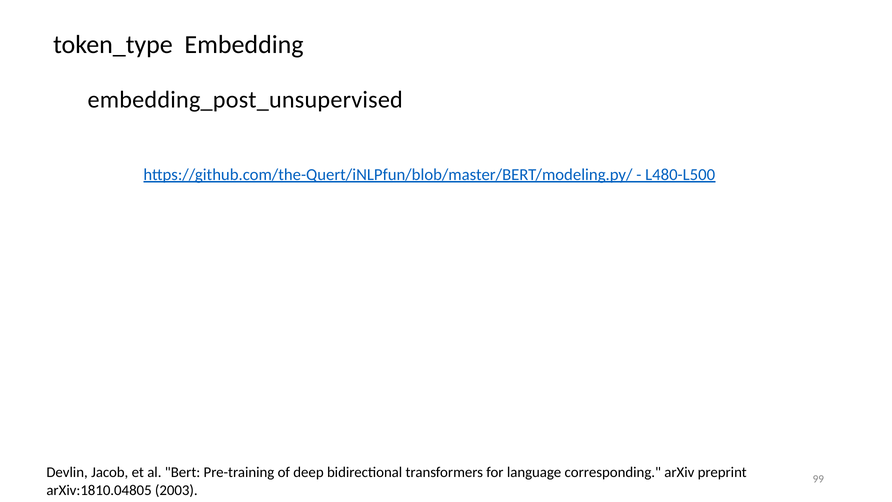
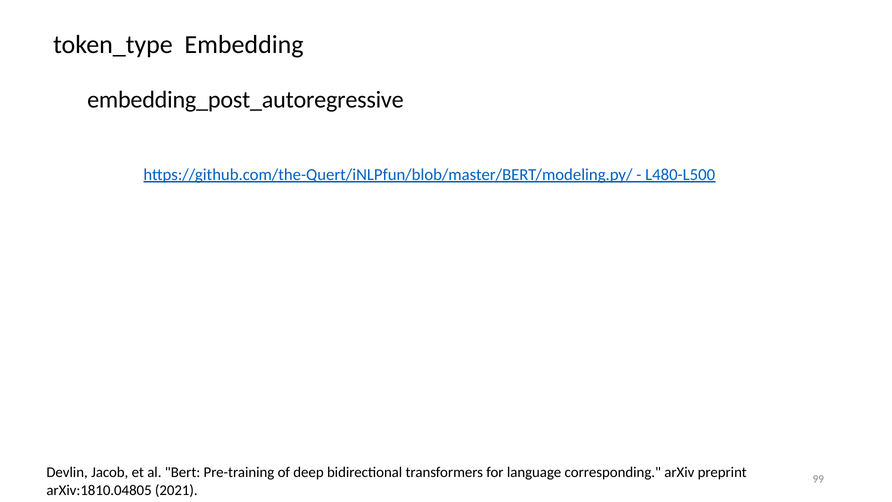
embedding_post_unsupervised: embedding_post_unsupervised -> embedding_post_autoregressive
2003: 2003 -> 2021
